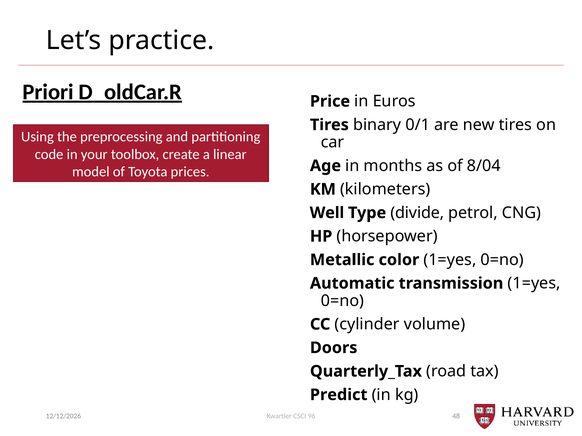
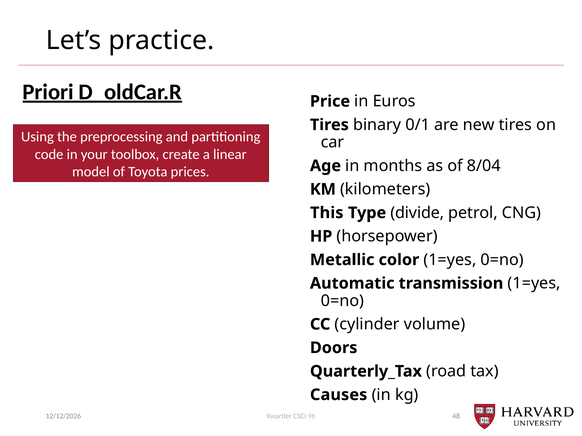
Well: Well -> This
Predict: Predict -> Causes
